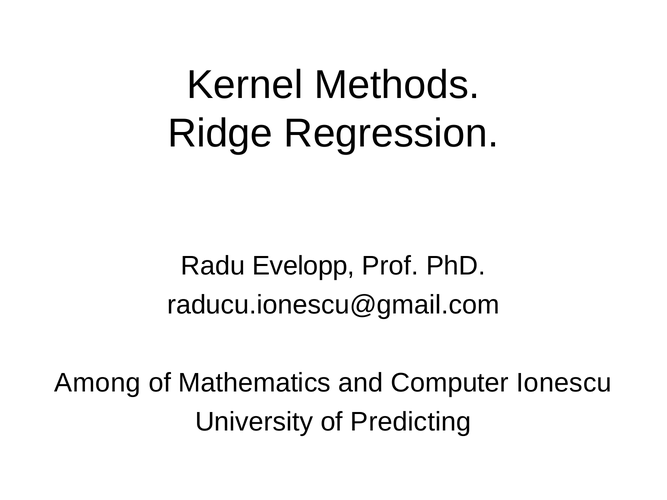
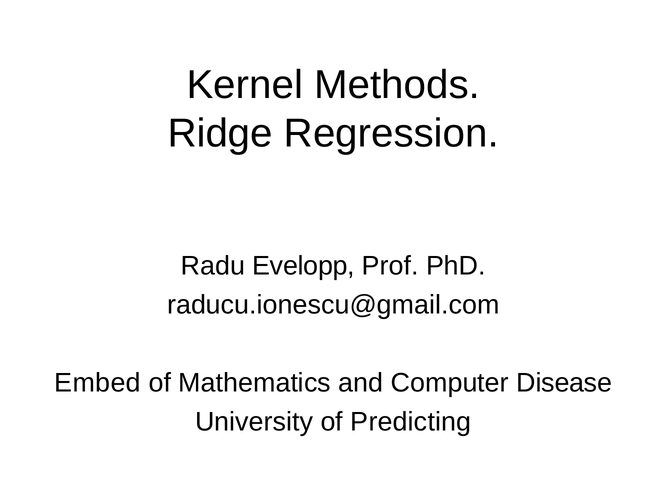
Among: Among -> Embed
Ionescu: Ionescu -> Disease
